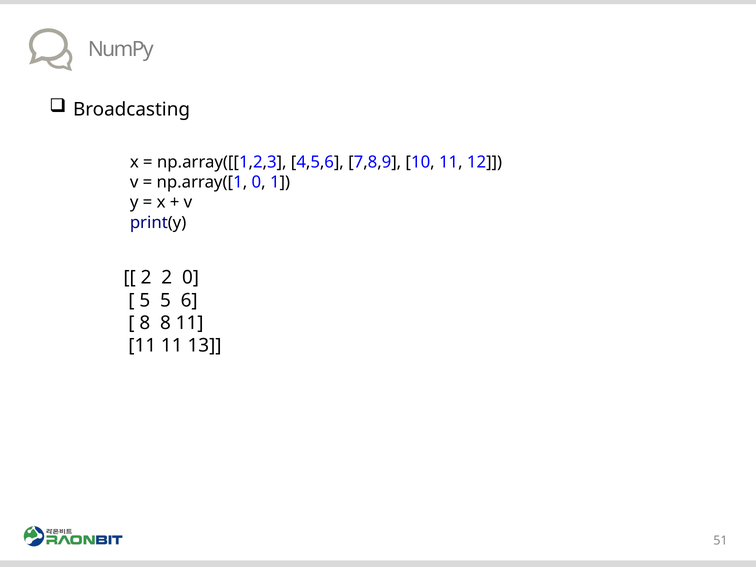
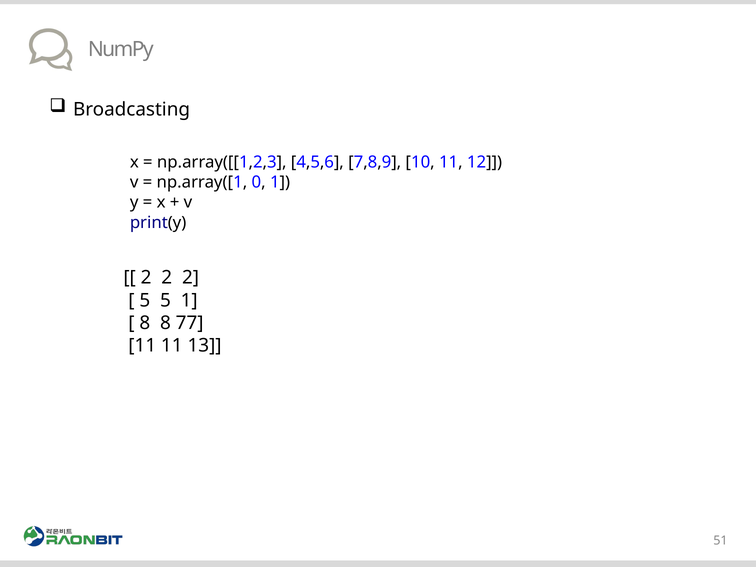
2 2 0: 0 -> 2
5 6: 6 -> 1
8 11: 11 -> 77
